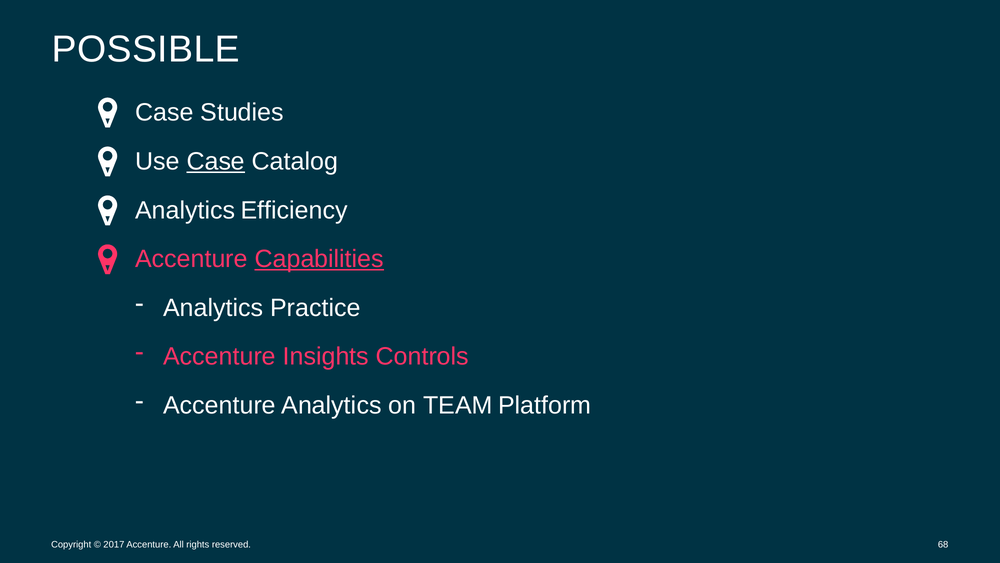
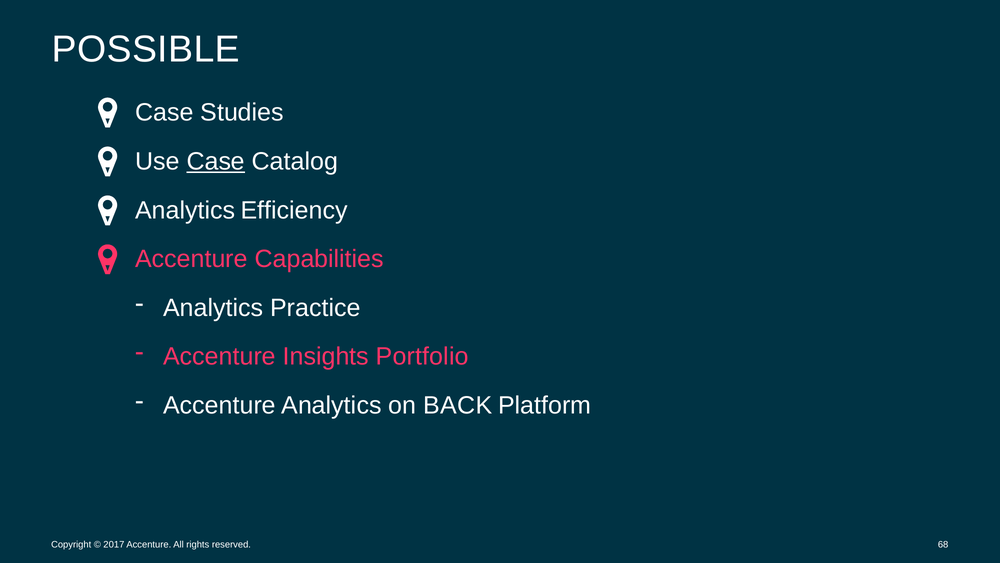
Capabilities underline: present -> none
Controls: Controls -> Portfolio
TEAM: TEAM -> BACK
